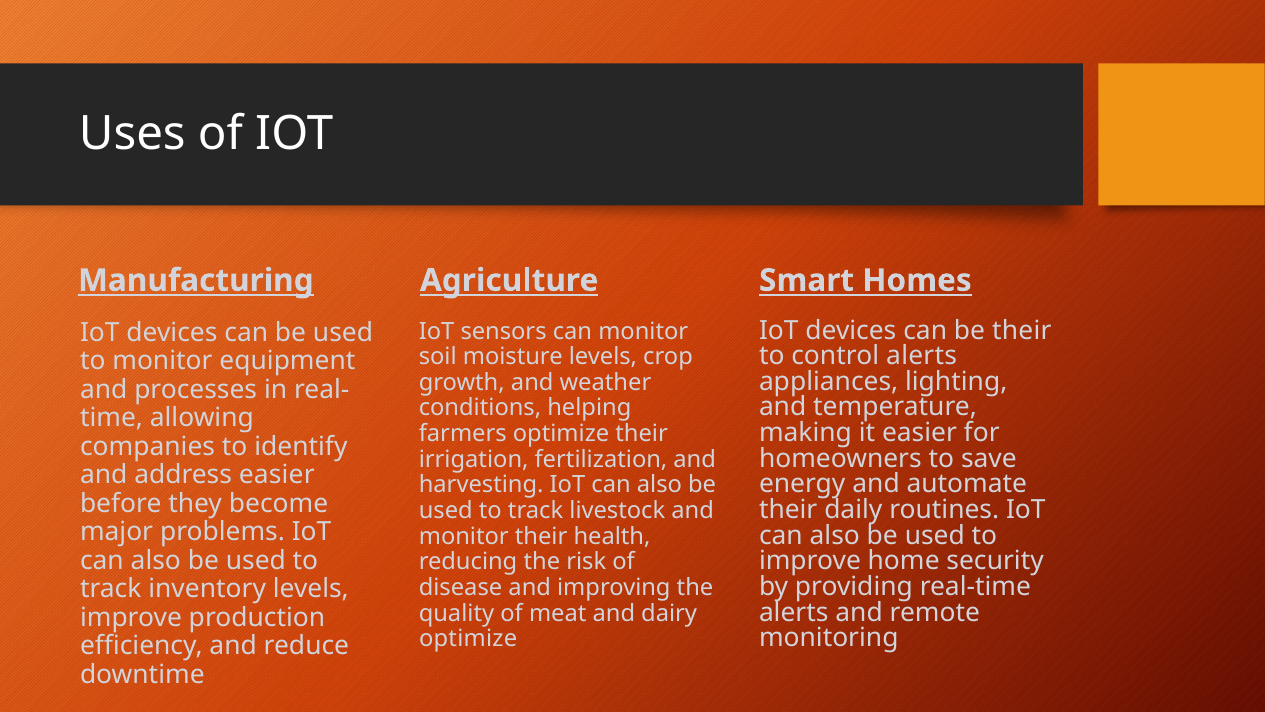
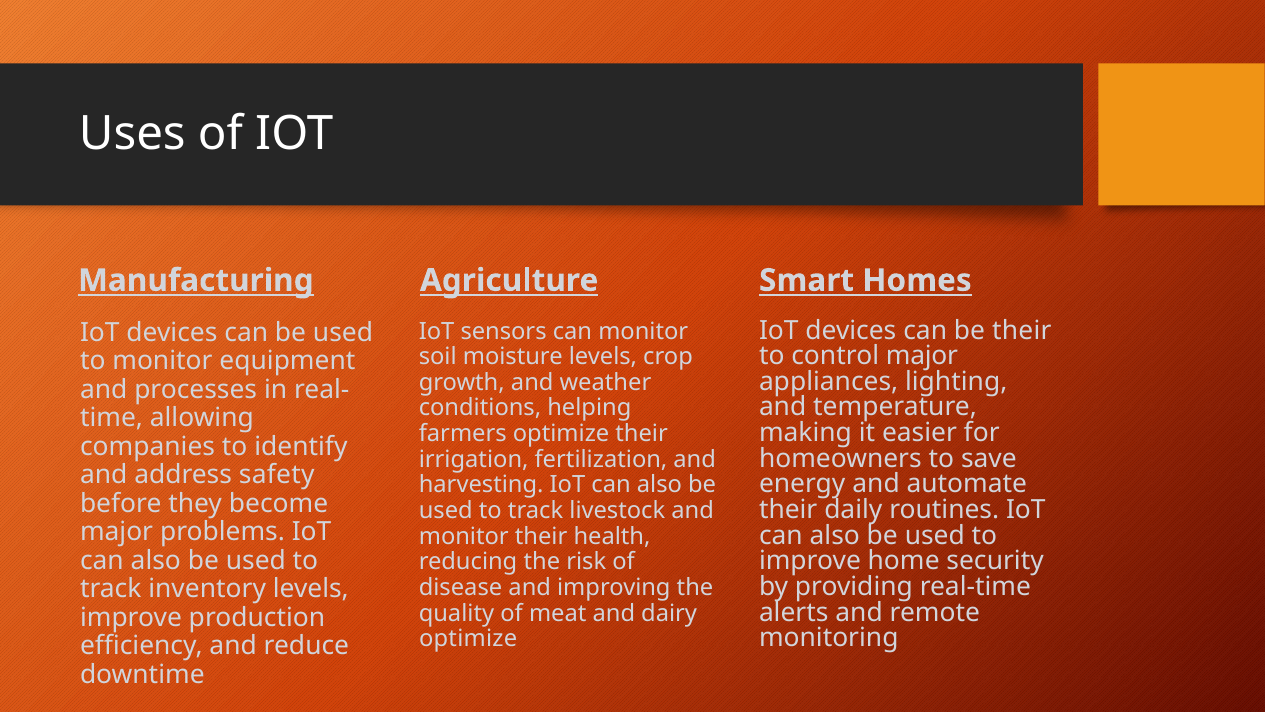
control alerts: alerts -> major
address easier: easier -> safety
